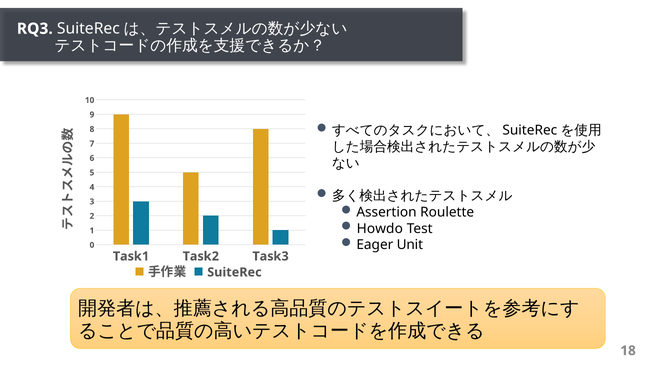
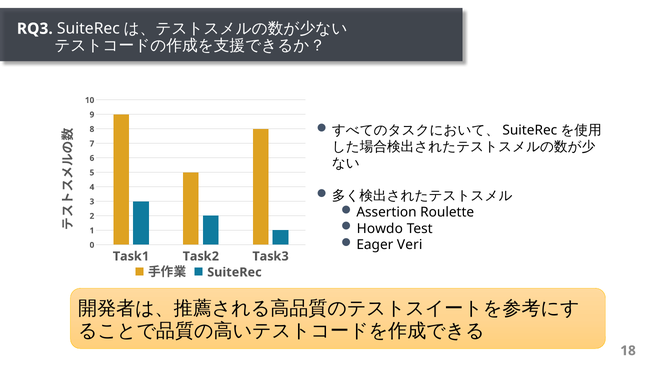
Unit: Unit -> Veri
